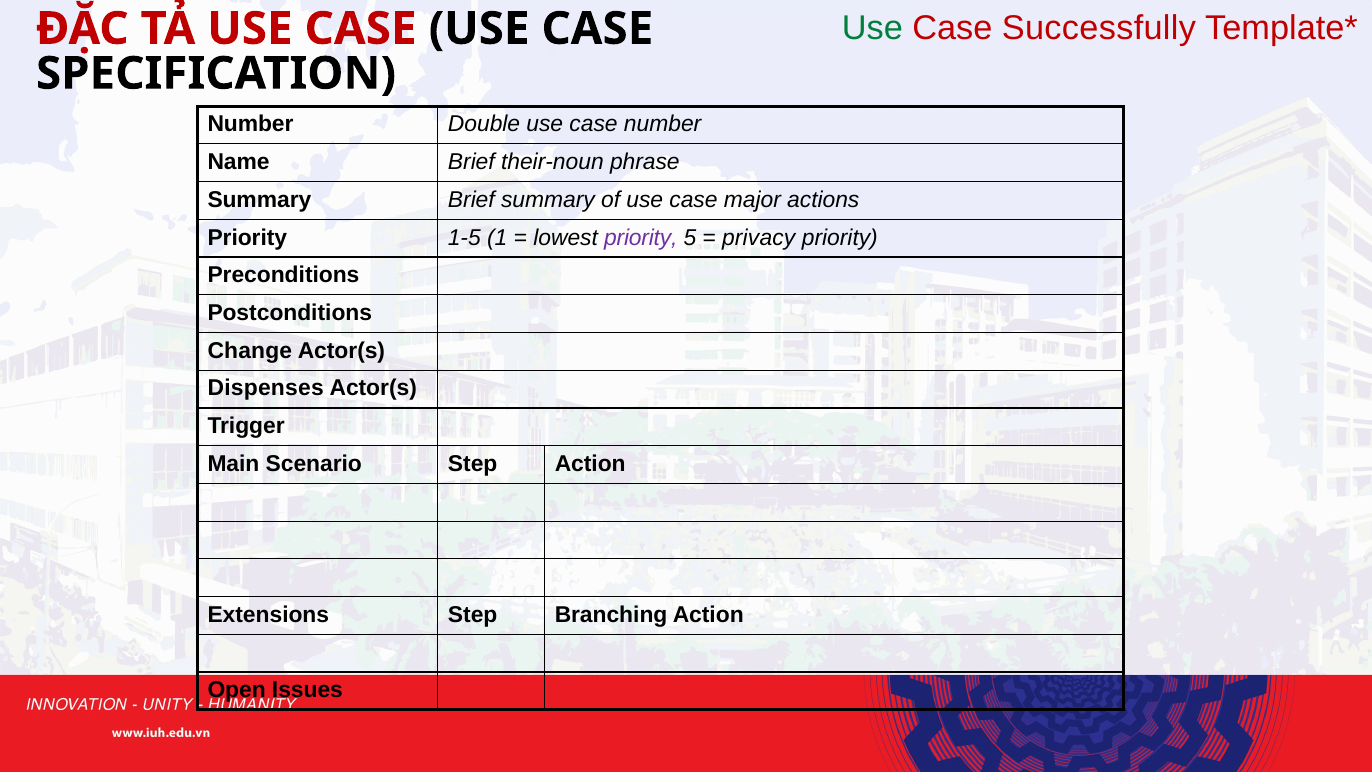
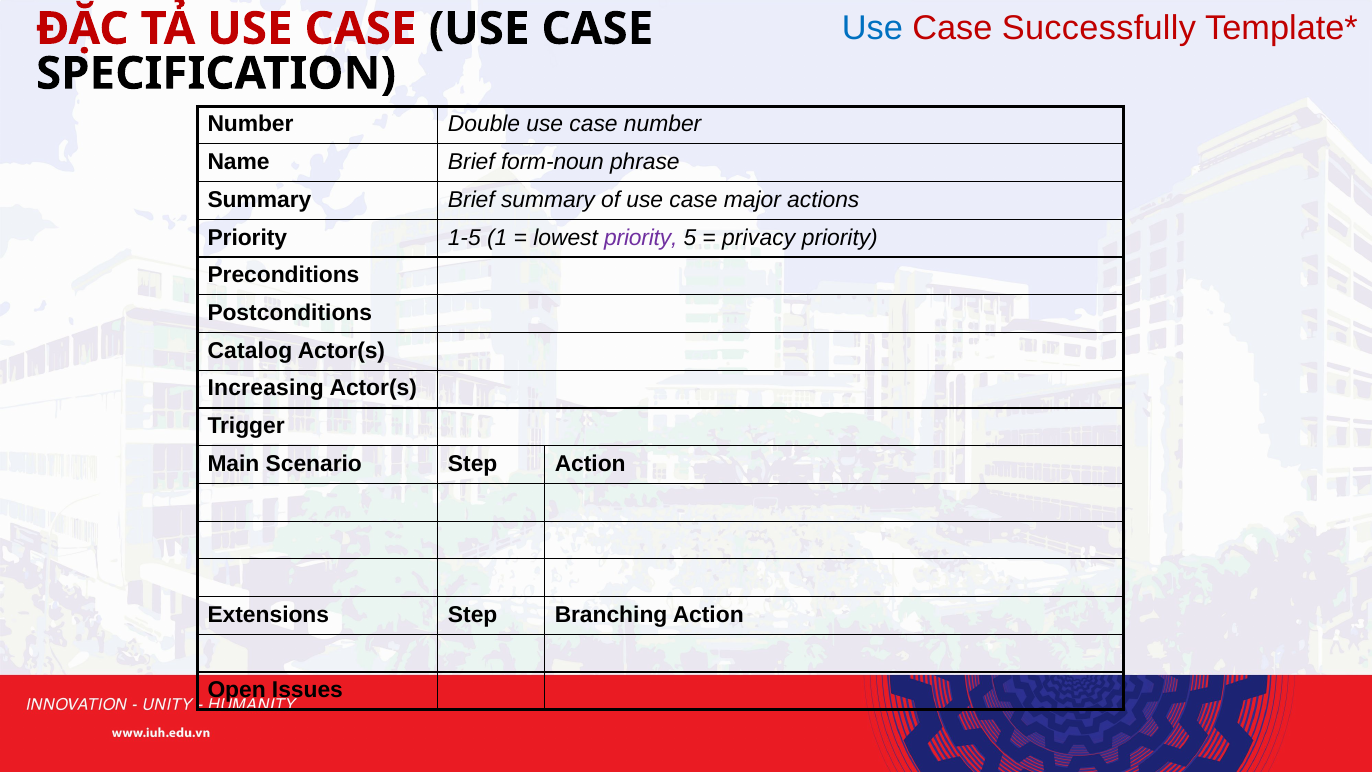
Use at (872, 28) colour: green -> blue
their-noun: their-noun -> form-noun
Change: Change -> Catalog
Dispenses: Dispenses -> Increasing
